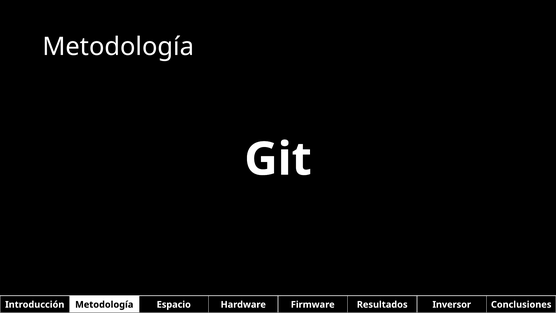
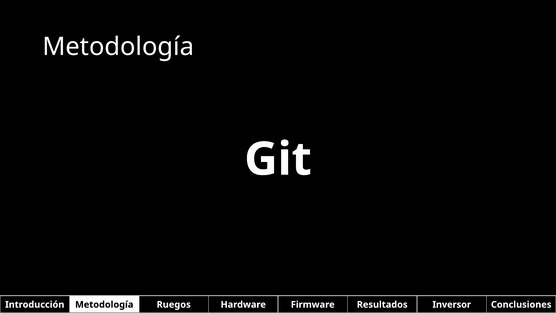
Espacio: Espacio -> Ruegos
